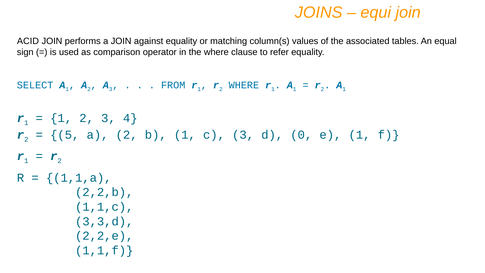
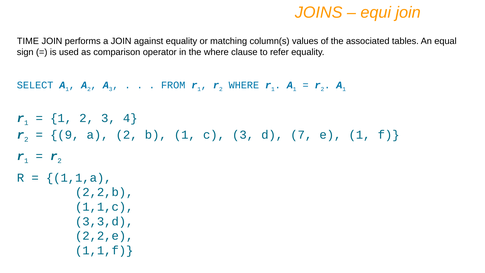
ACID: ACID -> TIME
5: 5 -> 9
0: 0 -> 7
